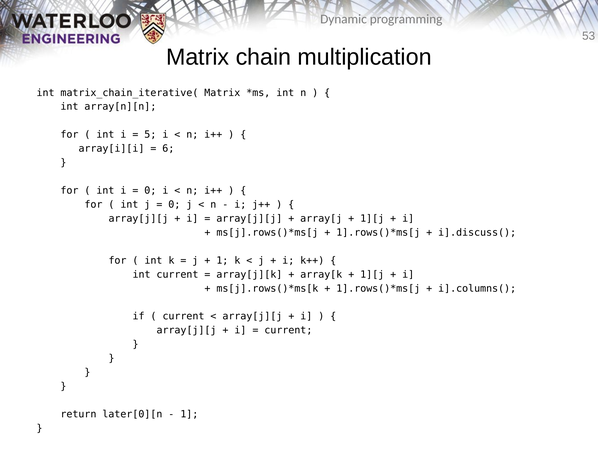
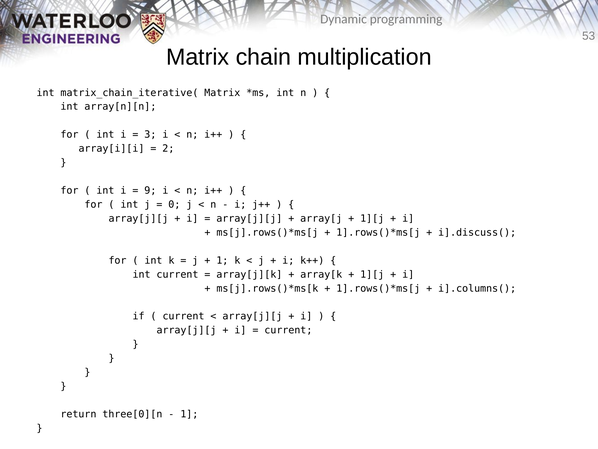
5: 5 -> 3
6: 6 -> 2
0 at (150, 190): 0 -> 9
later[0][n: later[0][n -> three[0][n
